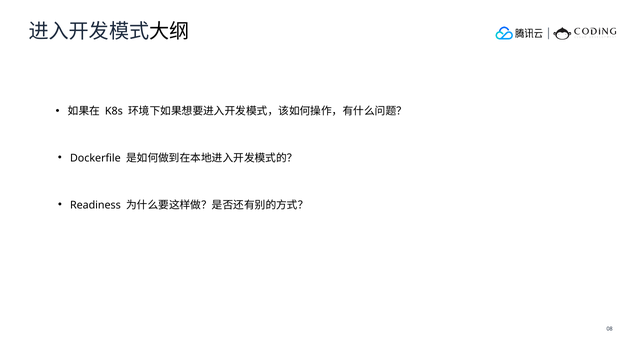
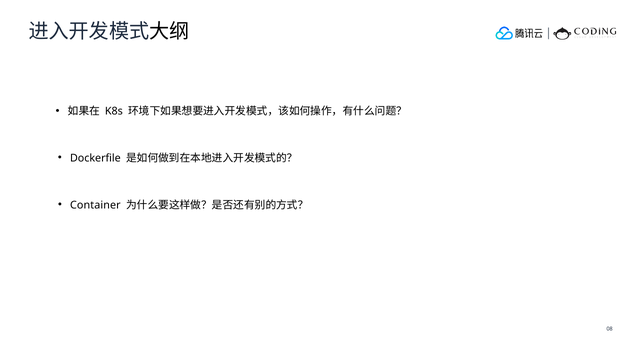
Readiness: Readiness -> Container
